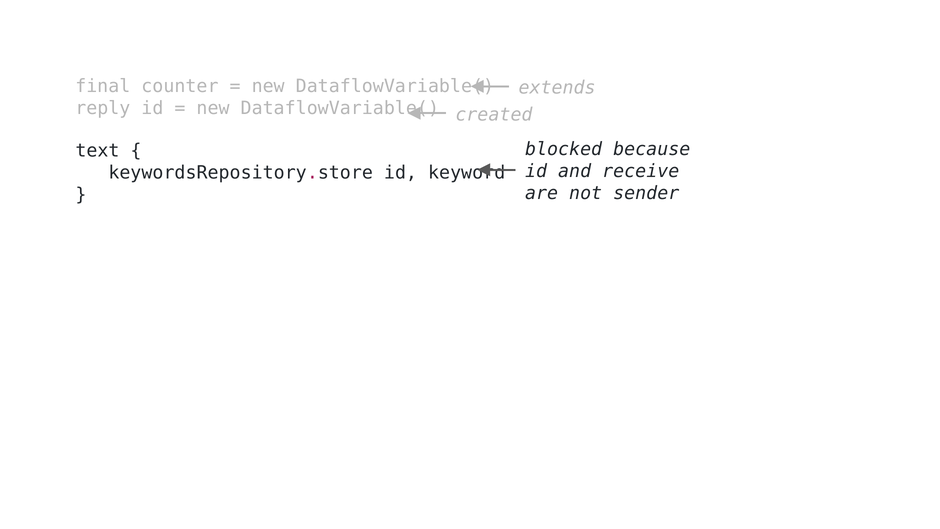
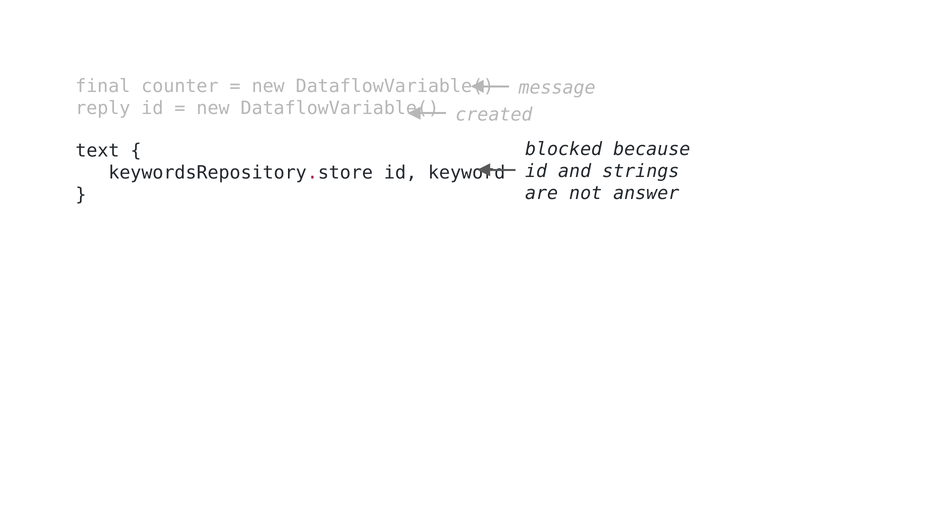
extends: extends -> message
receive: receive -> strings
sender: sender -> answer
